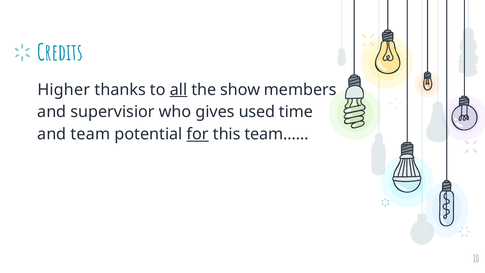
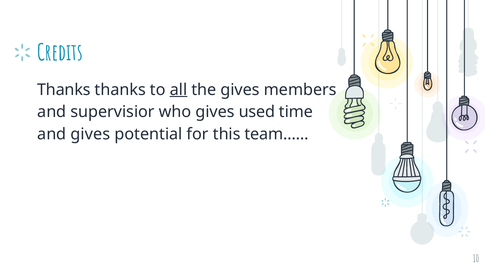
Higher at (64, 90): Higher -> Thanks
the show: show -> gives
and team: team -> gives
for underline: present -> none
